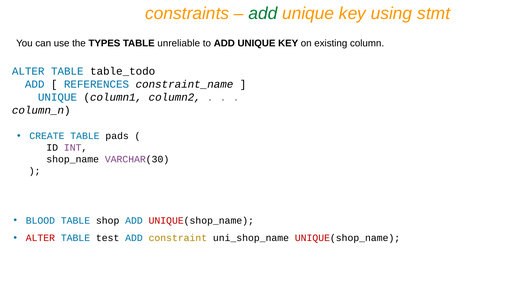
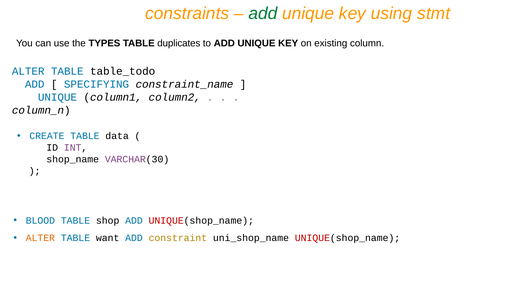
unreliable: unreliable -> duplicates
REFERENCES: REFERENCES -> SPECIFYING
pads: pads -> data
ALTER at (40, 238) colour: red -> orange
test: test -> want
